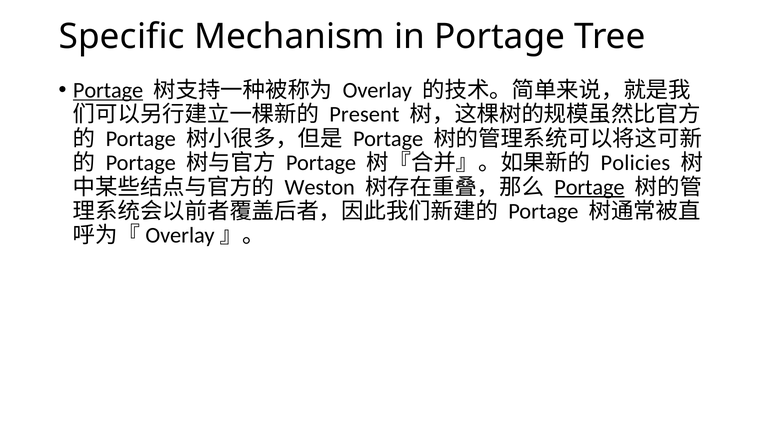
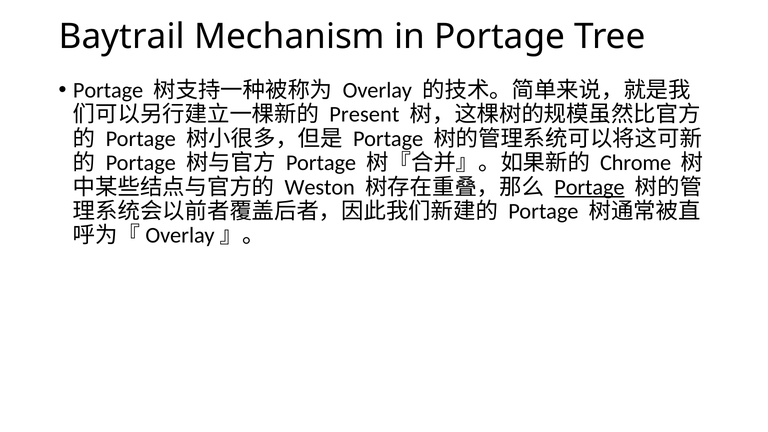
Specific: Specific -> Baytrail
Portage at (108, 90) underline: present -> none
Policies: Policies -> Chrome
